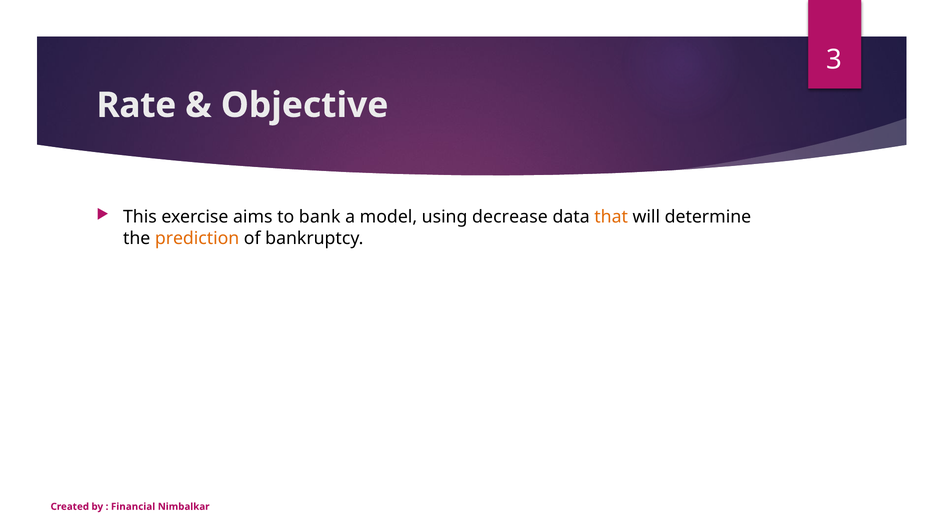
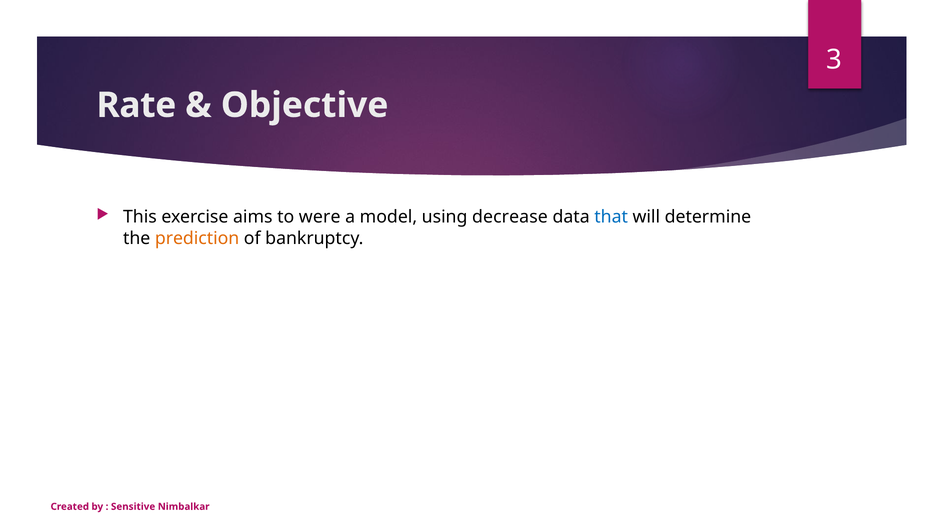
bank: bank -> were
that colour: orange -> blue
Financial: Financial -> Sensitive
